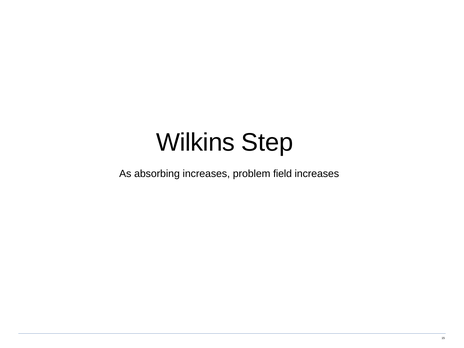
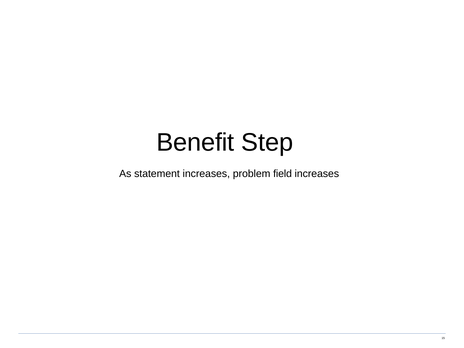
Wilkins: Wilkins -> Benefit
absorbing: absorbing -> statement
